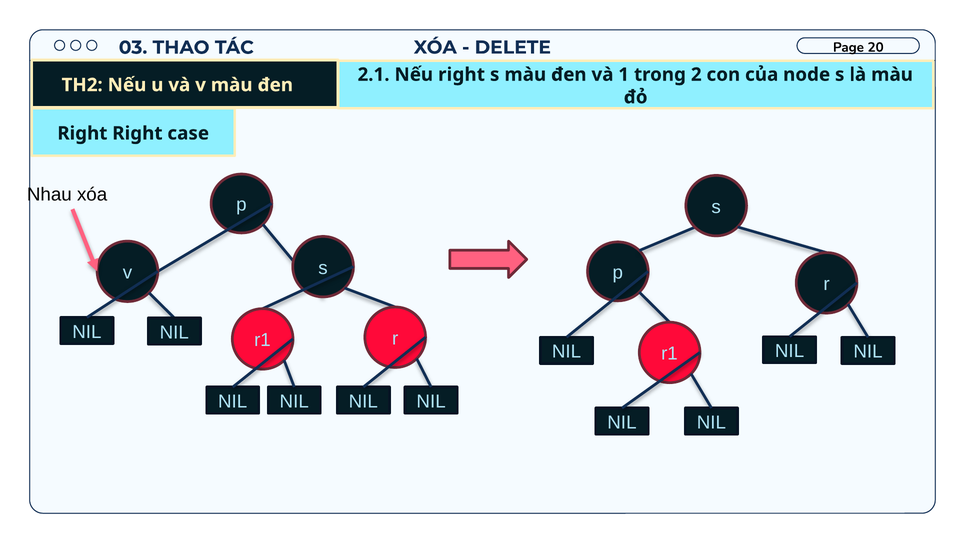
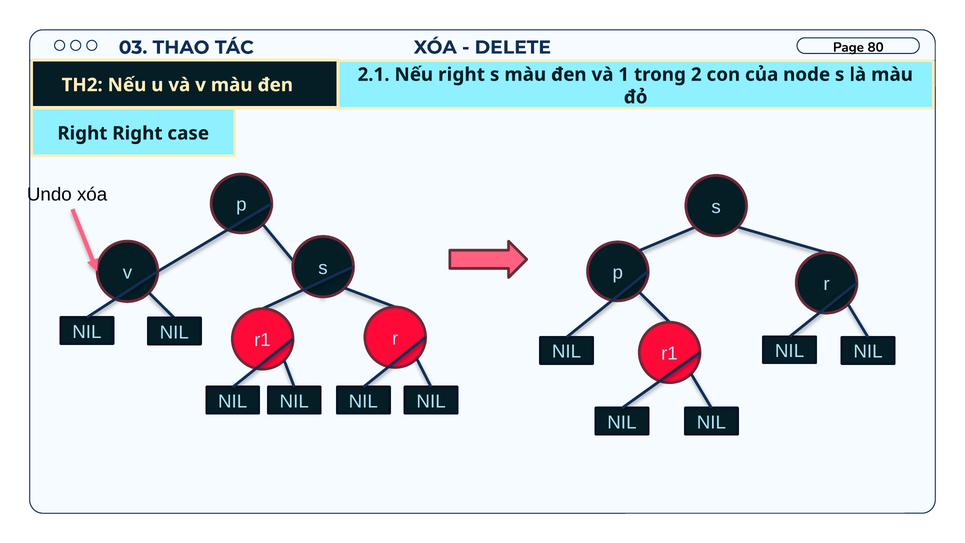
20: 20 -> 80
Nhau: Nhau -> Undo
